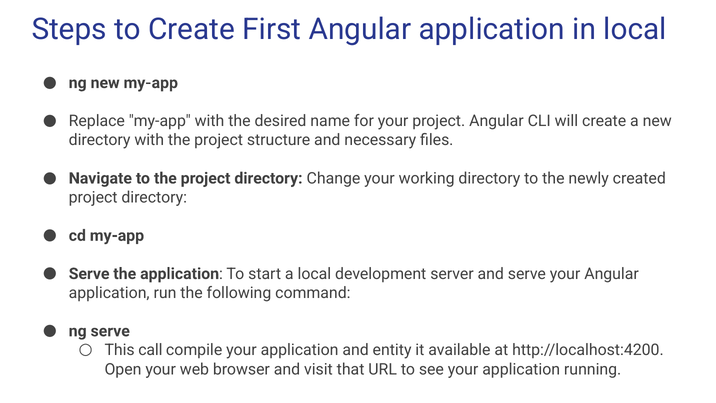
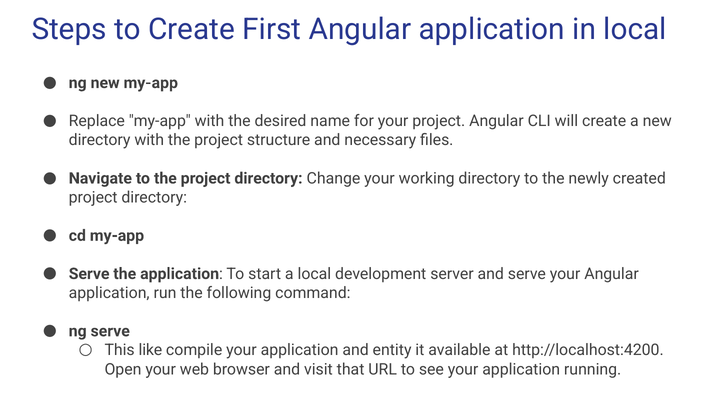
call: call -> like
